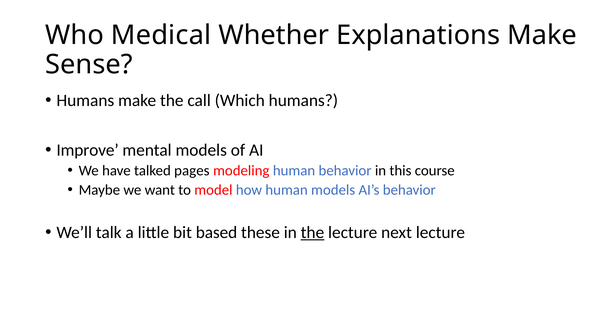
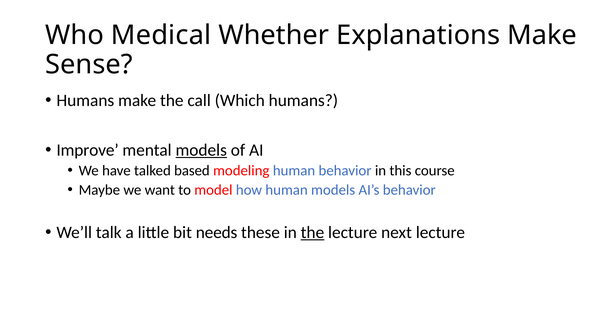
models at (201, 150) underline: none -> present
pages: pages -> based
based: based -> needs
